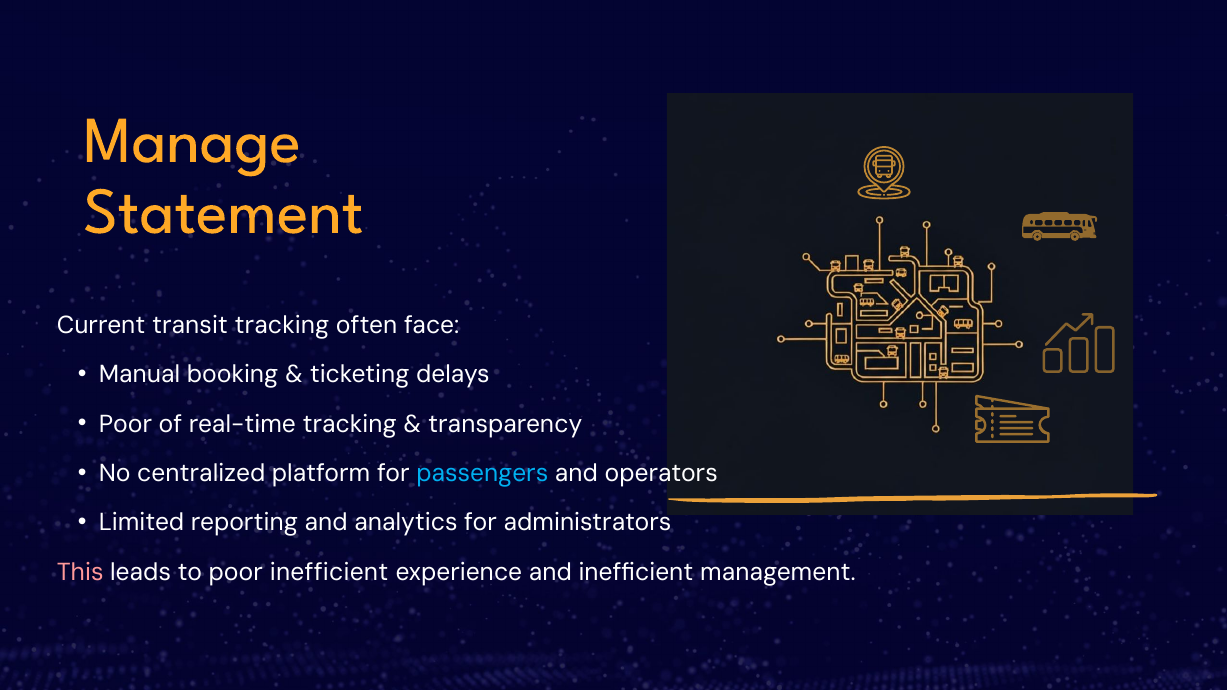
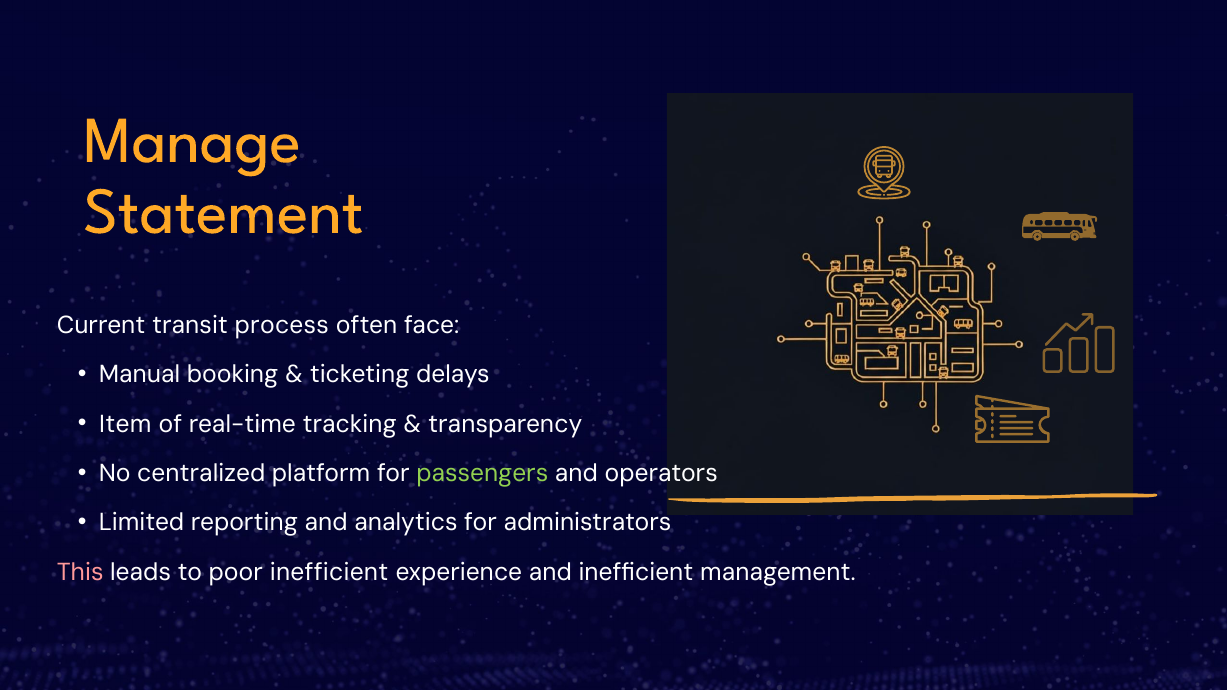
transit tracking: tracking -> process
Poor at (125, 424): Poor -> Item
passengers colour: light blue -> light green
